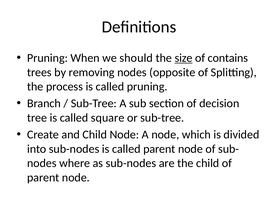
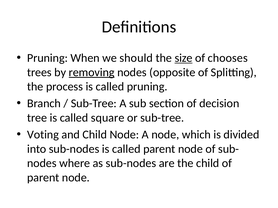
contains: contains -> chooses
removing underline: none -> present
Create: Create -> Voting
